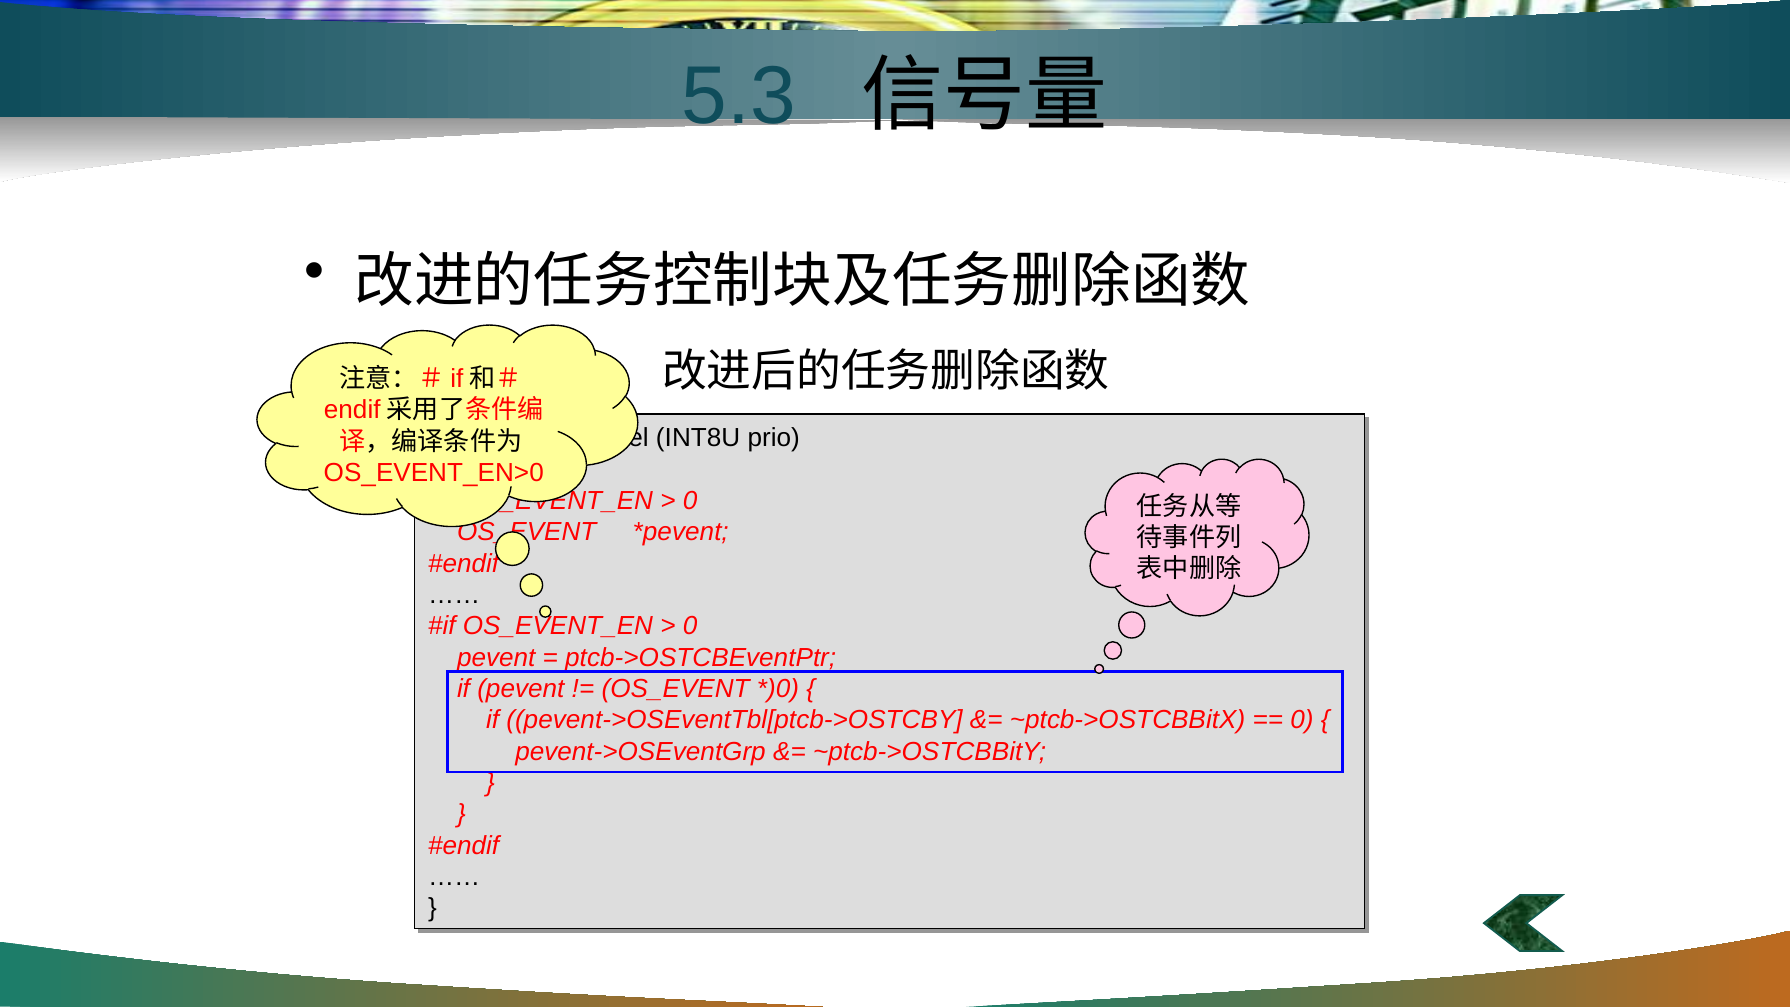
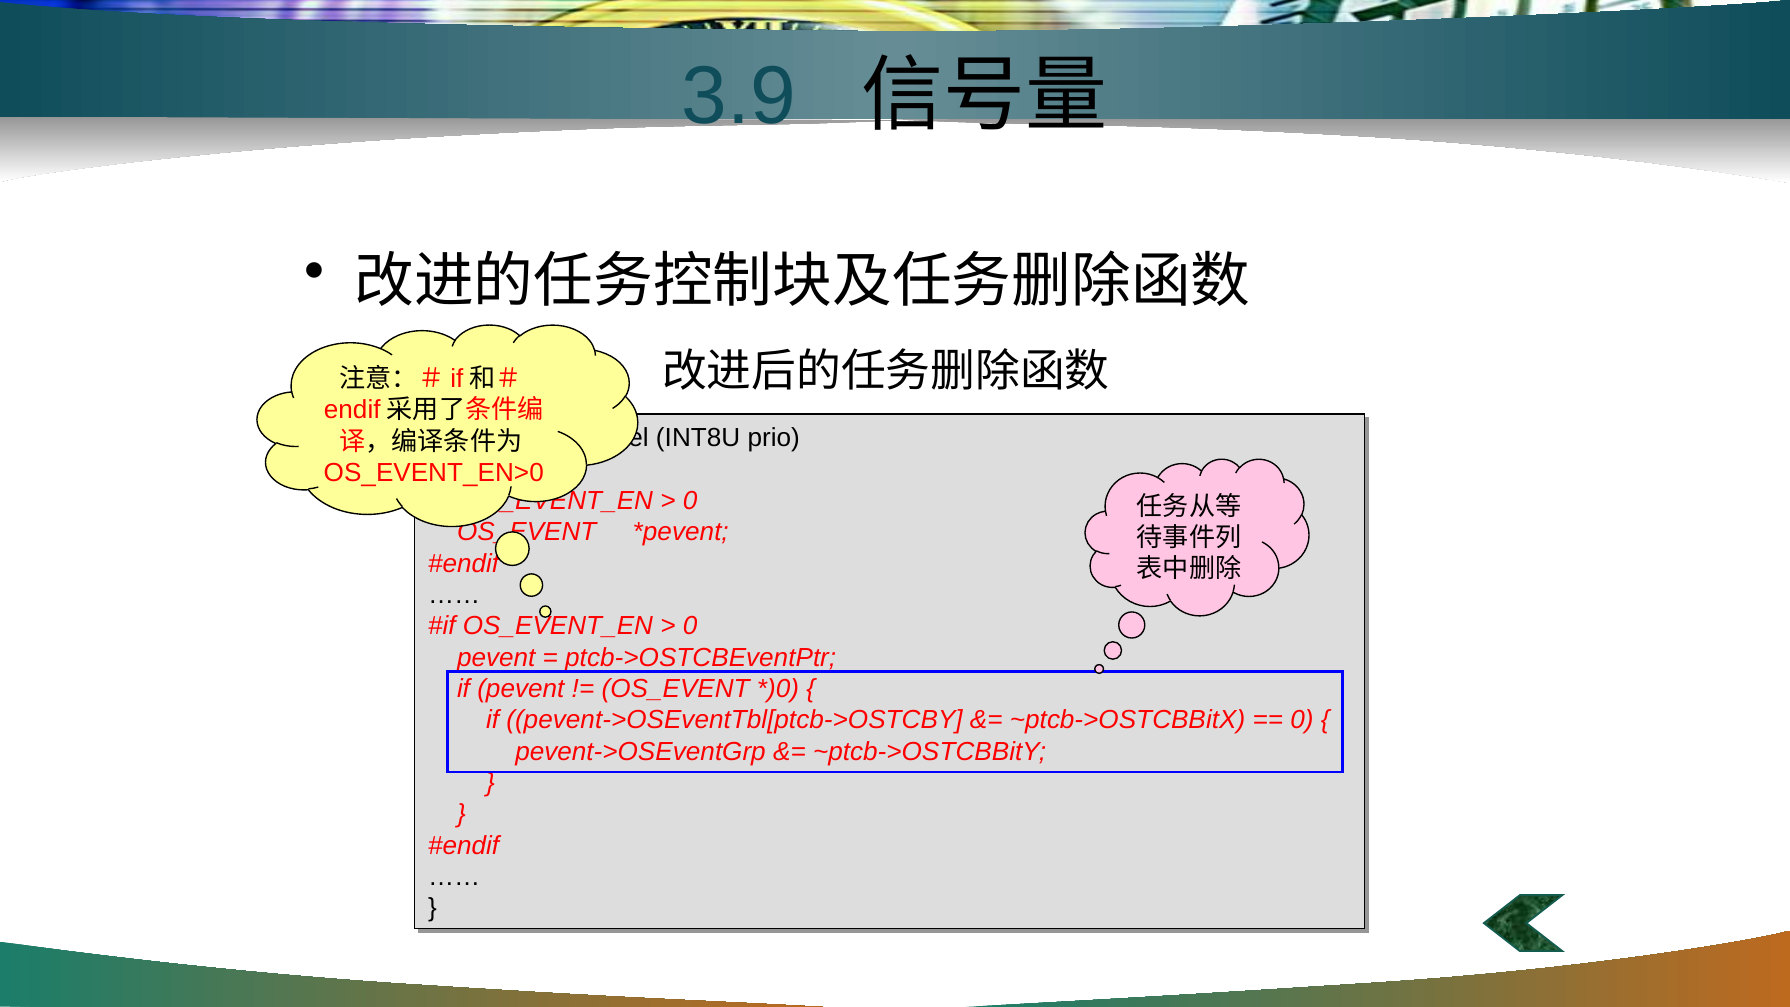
5.3: 5.3 -> 3.9
